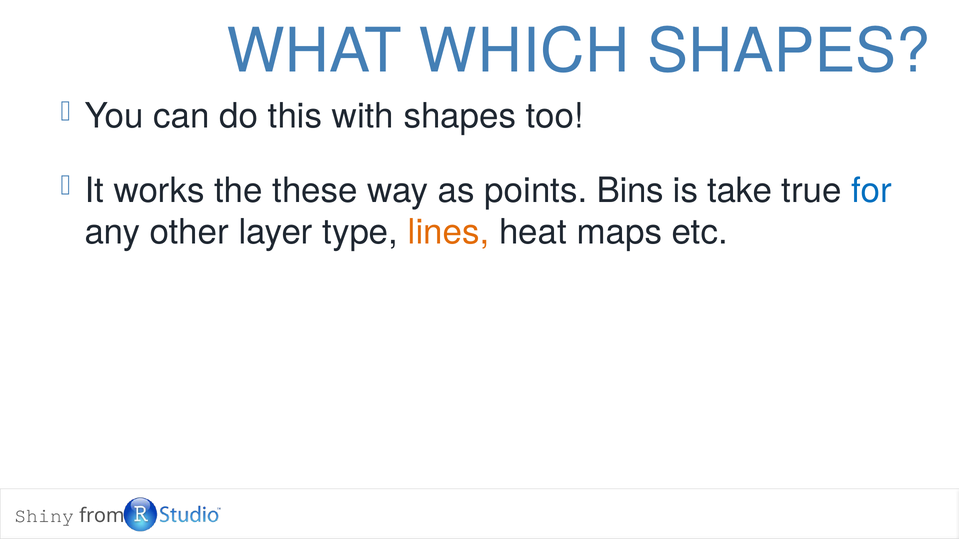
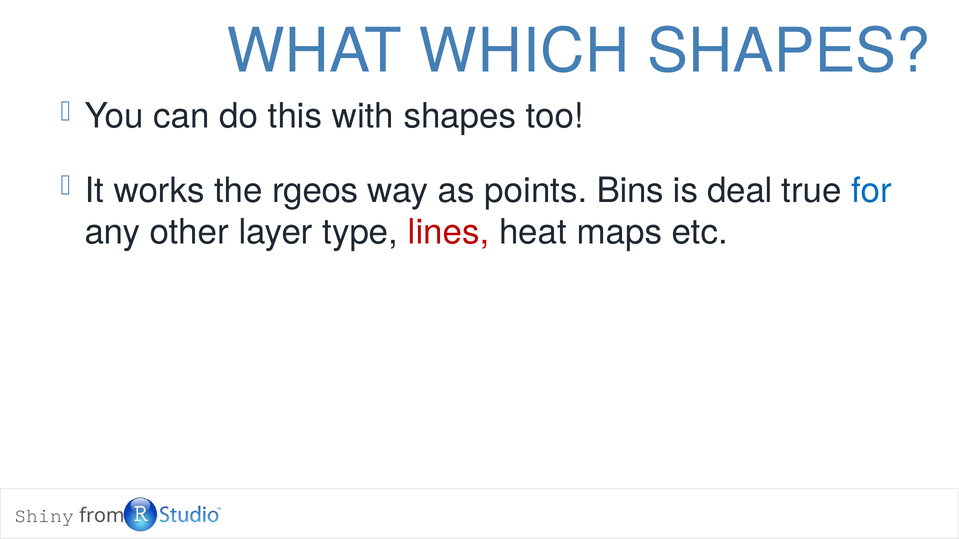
these: these -> rgeos
take: take -> deal
lines colour: orange -> red
